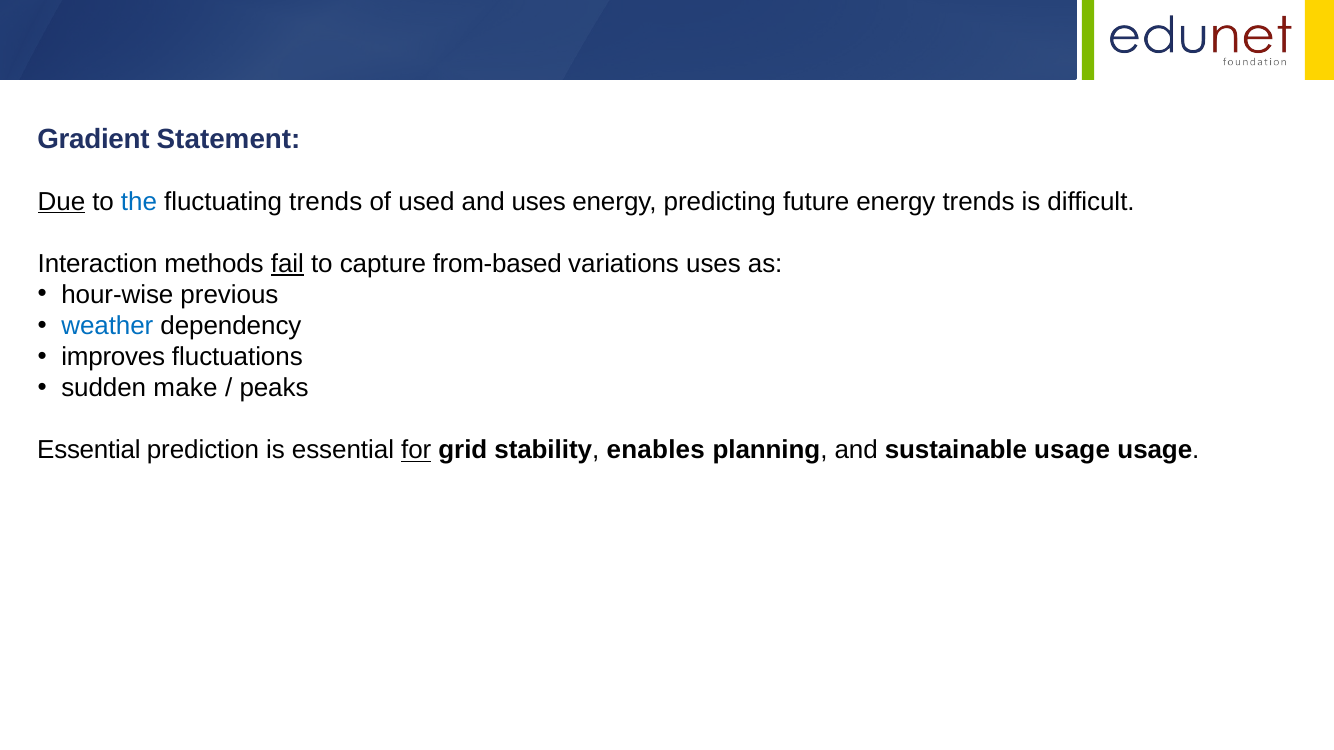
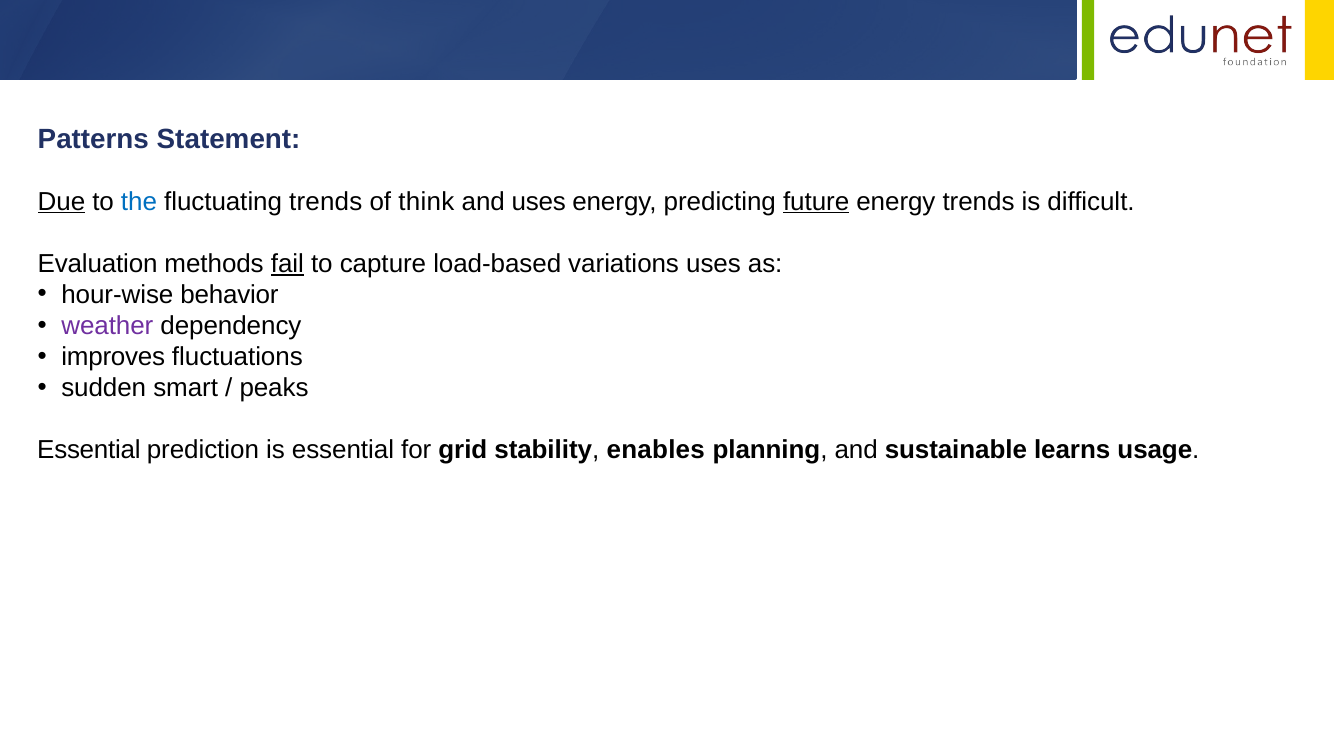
Gradient: Gradient -> Patterns
used: used -> think
future underline: none -> present
Interaction: Interaction -> Evaluation
from-based: from-based -> load-based
previous: previous -> behavior
weather colour: blue -> purple
make: make -> smart
for underline: present -> none
sustainable usage: usage -> learns
